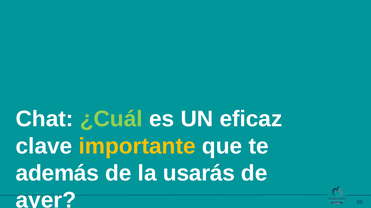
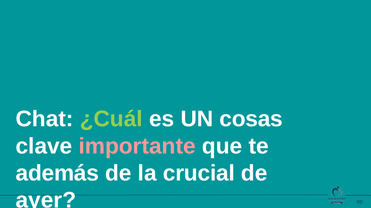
eficaz: eficaz -> cosas
importante colour: yellow -> pink
usarás: usarás -> crucial
